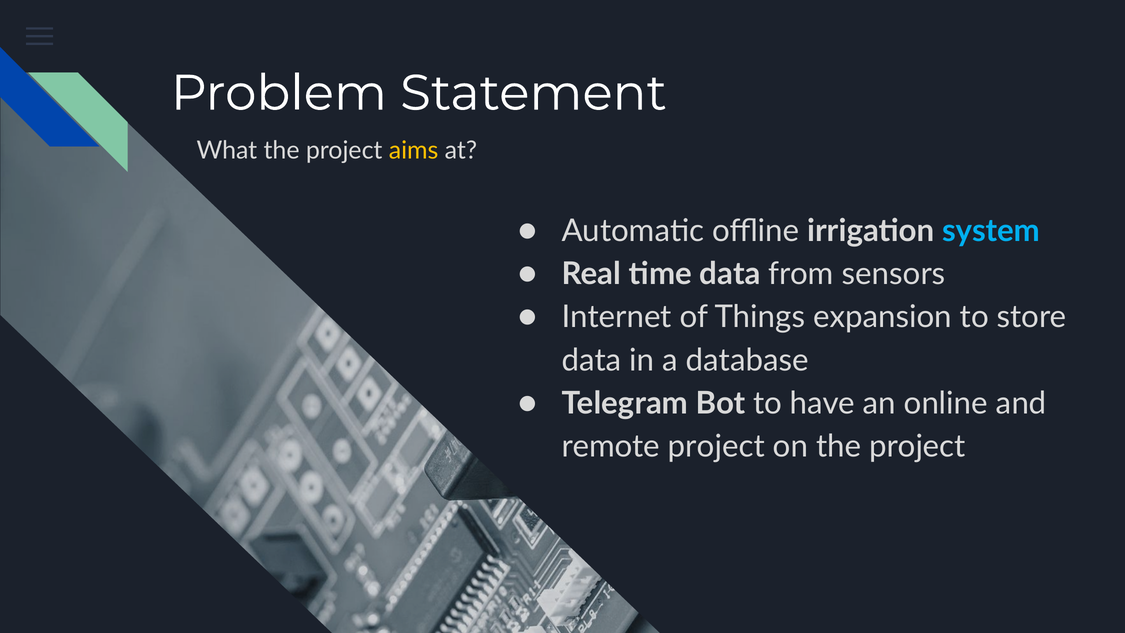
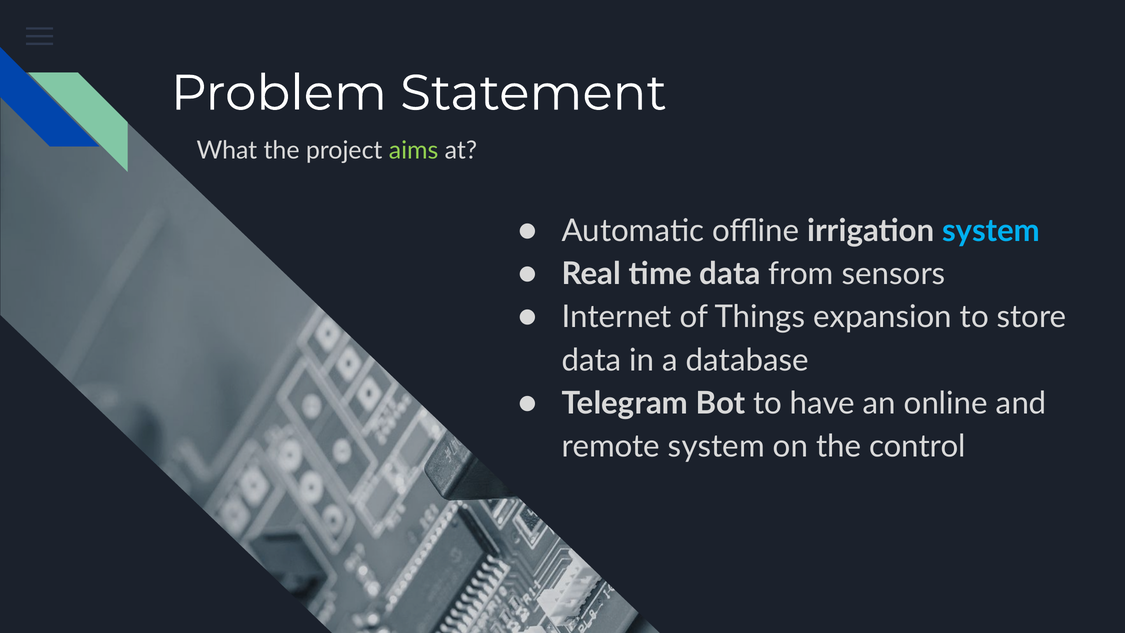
aims colour: yellow -> light green
remote project: project -> system
on the project: project -> control
